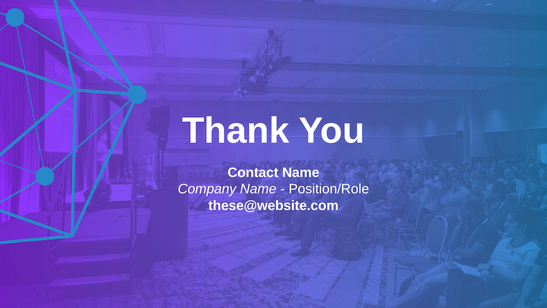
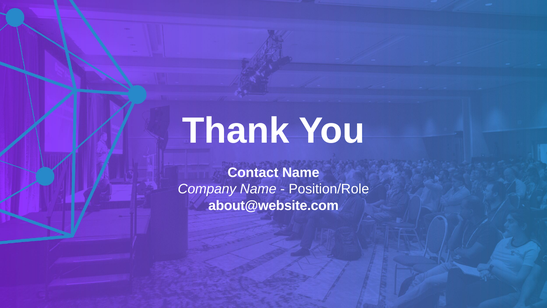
these@website.com: these@website.com -> about@website.com
